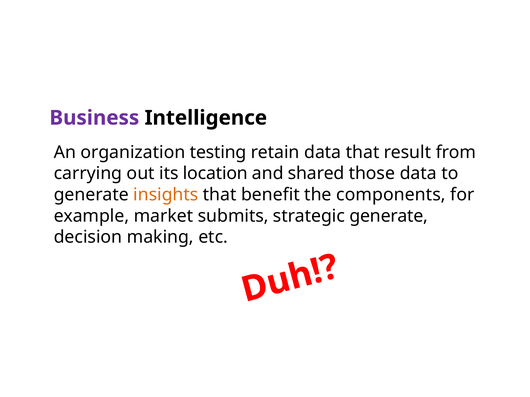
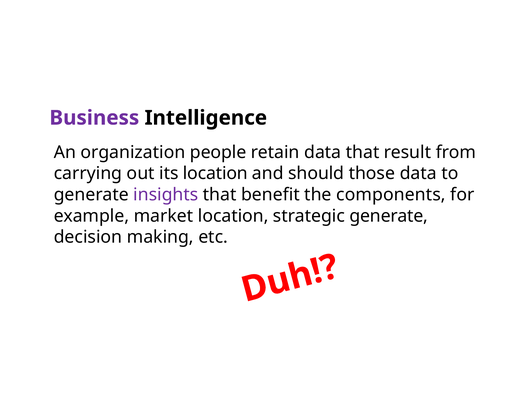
testing: testing -> people
shared: shared -> should
insights colour: orange -> purple
market submits: submits -> location
